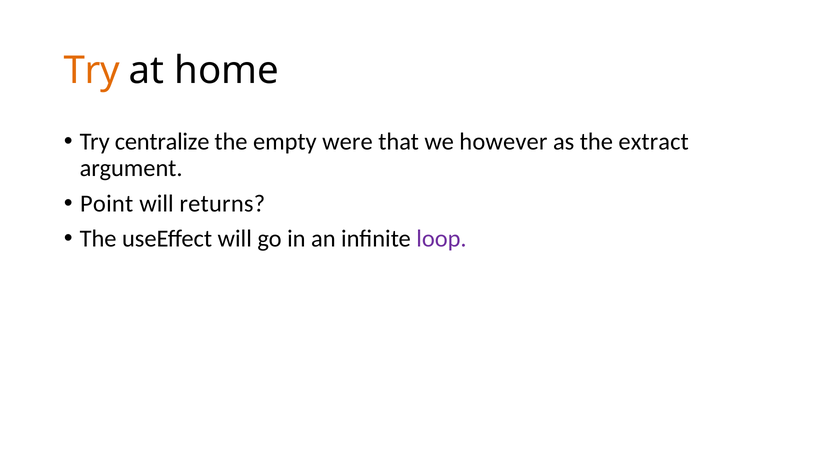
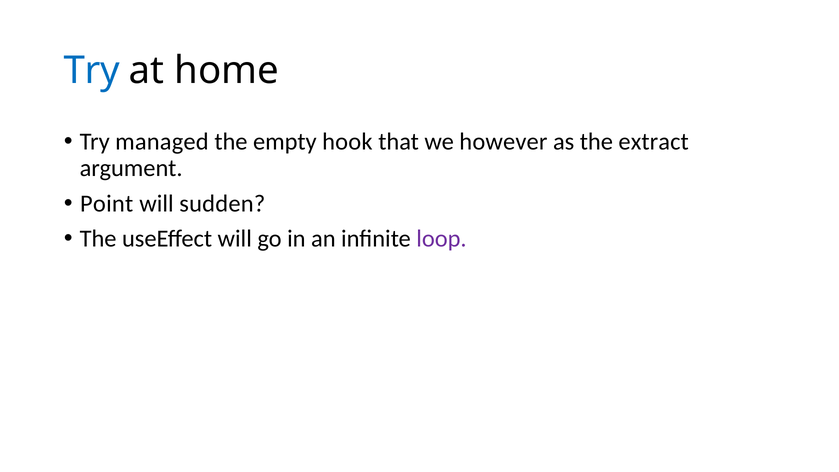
Try at (92, 70) colour: orange -> blue
centralize: centralize -> managed
were: were -> hook
returns: returns -> sudden
